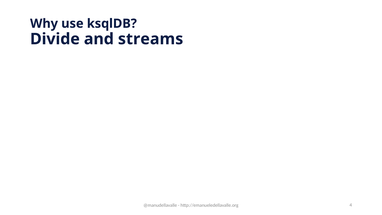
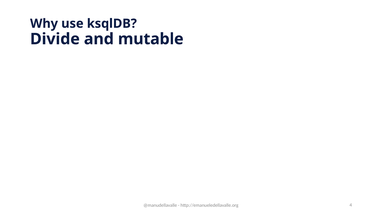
streams: streams -> mutable
